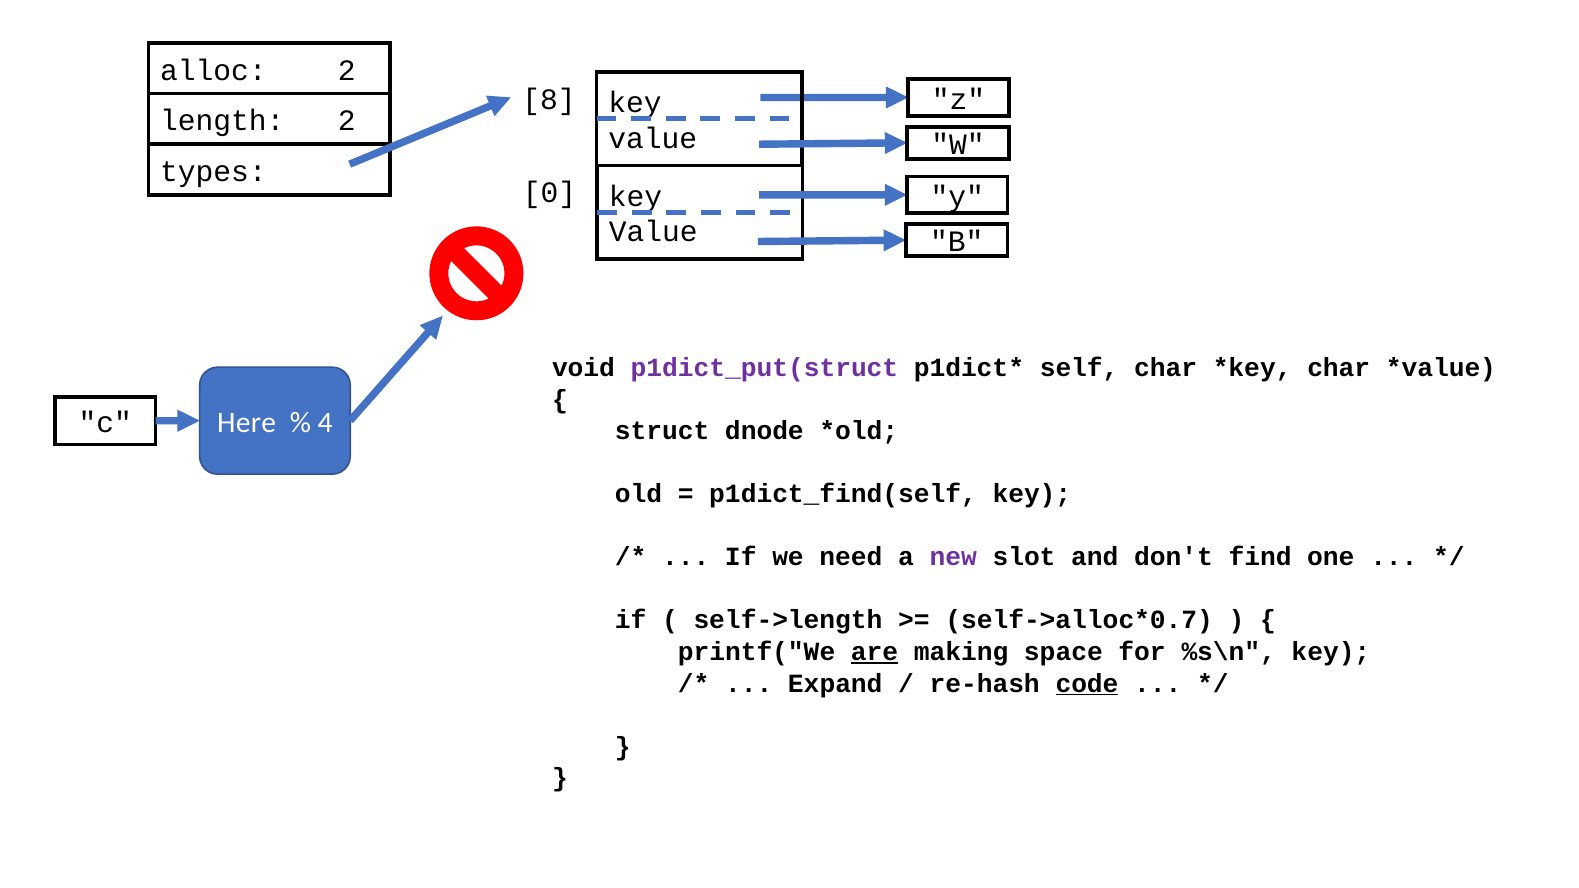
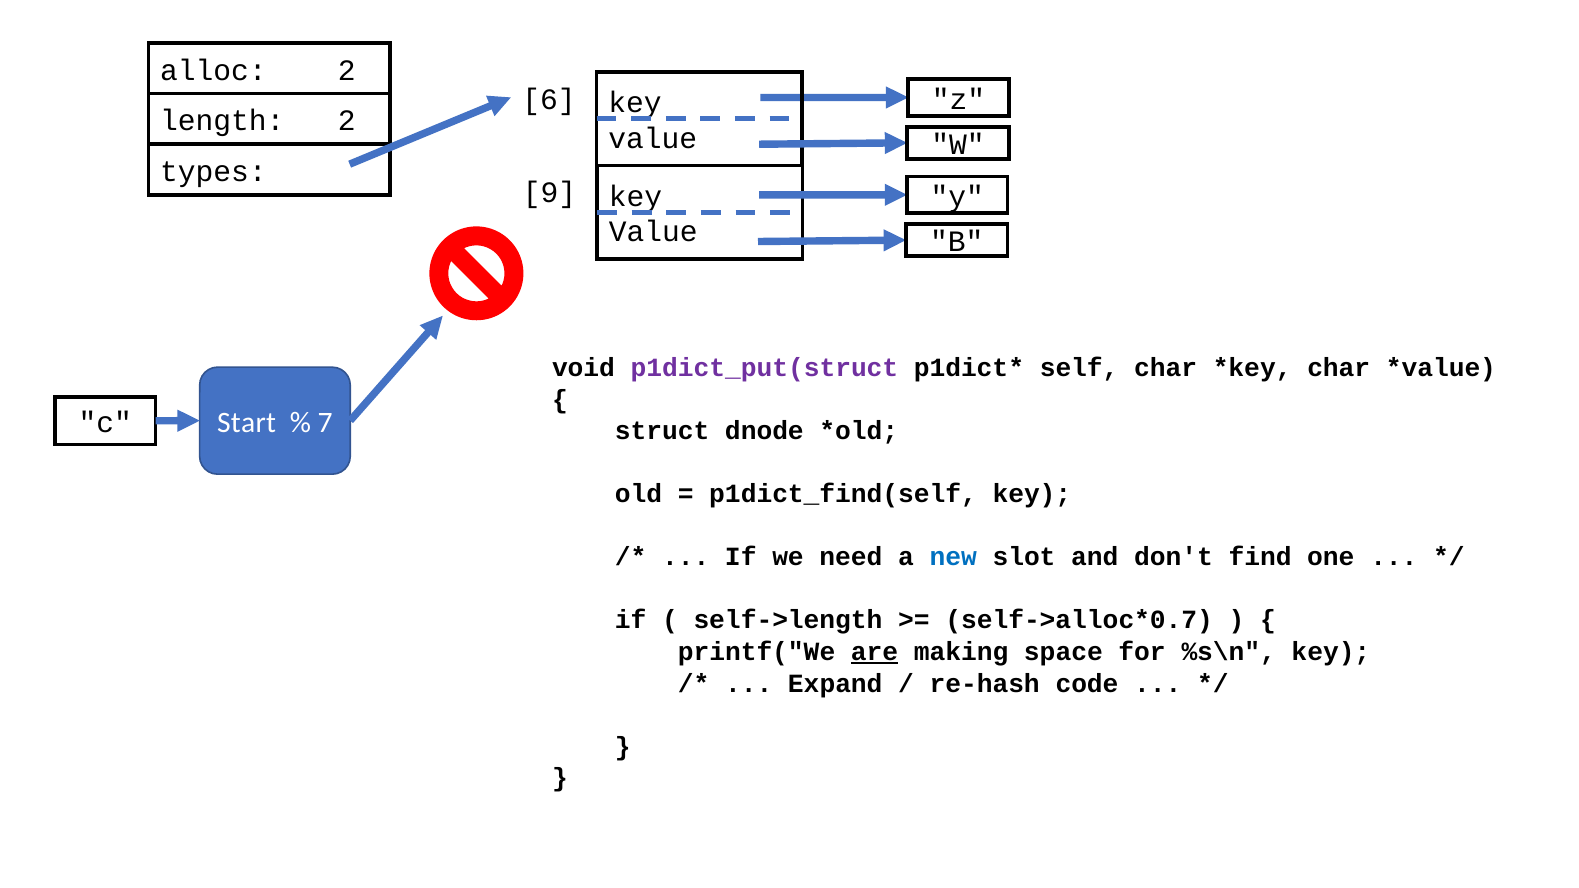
8: 8 -> 6
0: 0 -> 9
Here: Here -> Start
4: 4 -> 7
new colour: purple -> blue
code underline: present -> none
